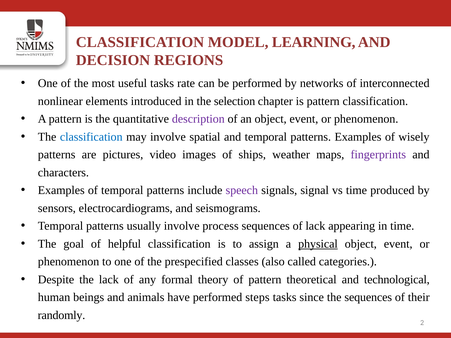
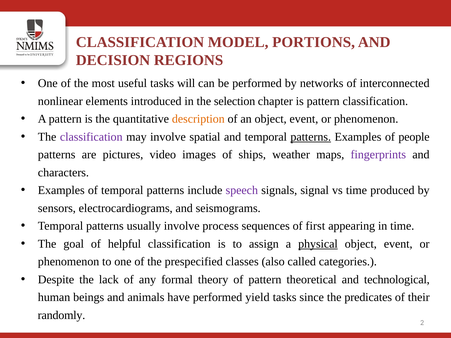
LEARNING: LEARNING -> PORTIONS
rate: rate -> will
description colour: purple -> orange
classification at (91, 137) colour: blue -> purple
patterns at (311, 137) underline: none -> present
wisely: wisely -> people
of lack: lack -> first
steps: steps -> yield
the sequences: sequences -> predicates
